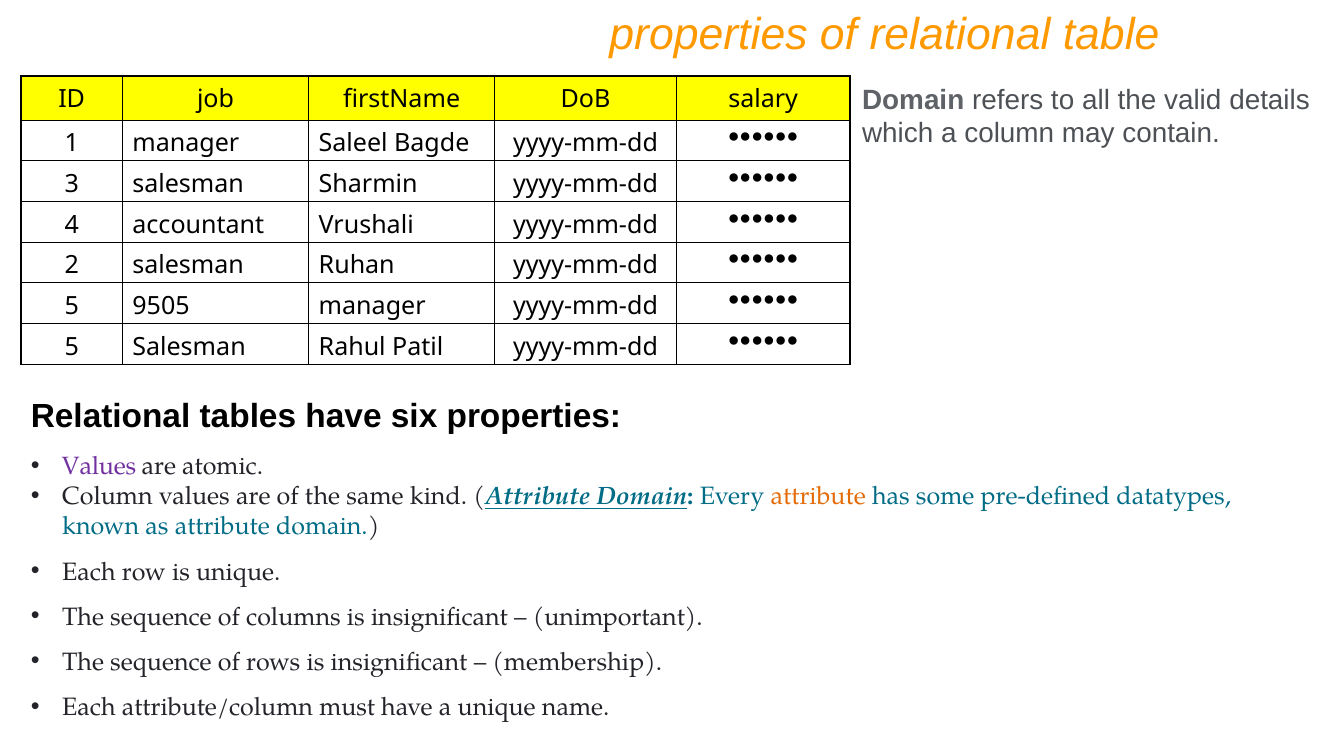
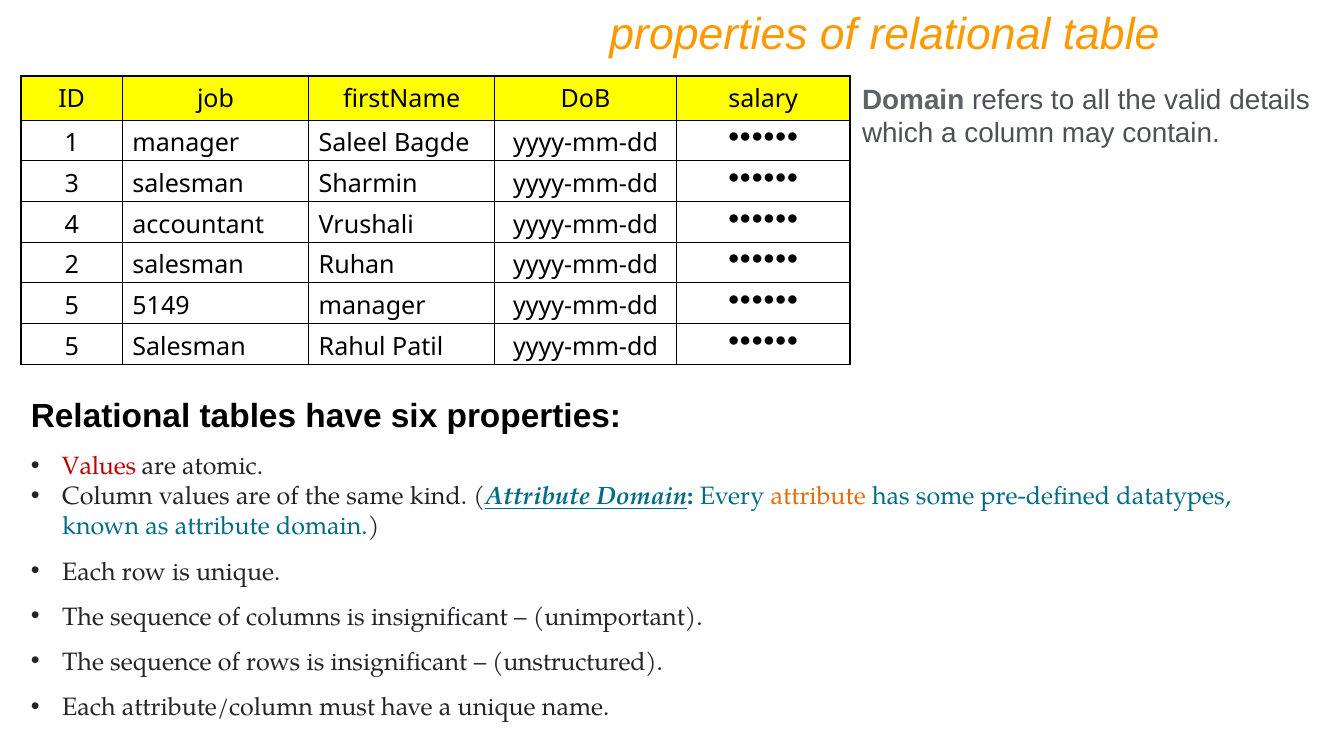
9505: 9505 -> 5149
Values at (99, 466) colour: purple -> red
membership: membership -> unstructured
